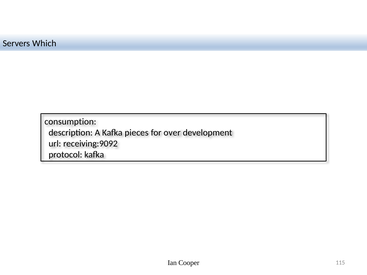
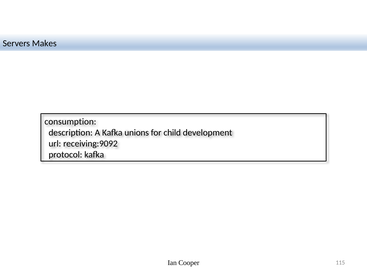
Which: Which -> Makes
pieces: pieces -> unions
over: over -> child
